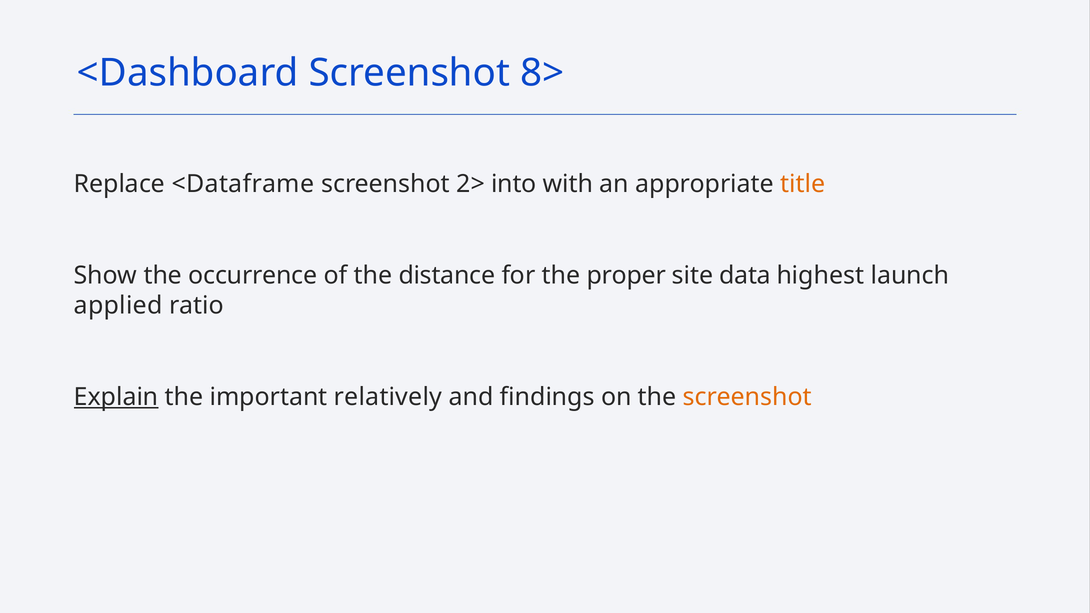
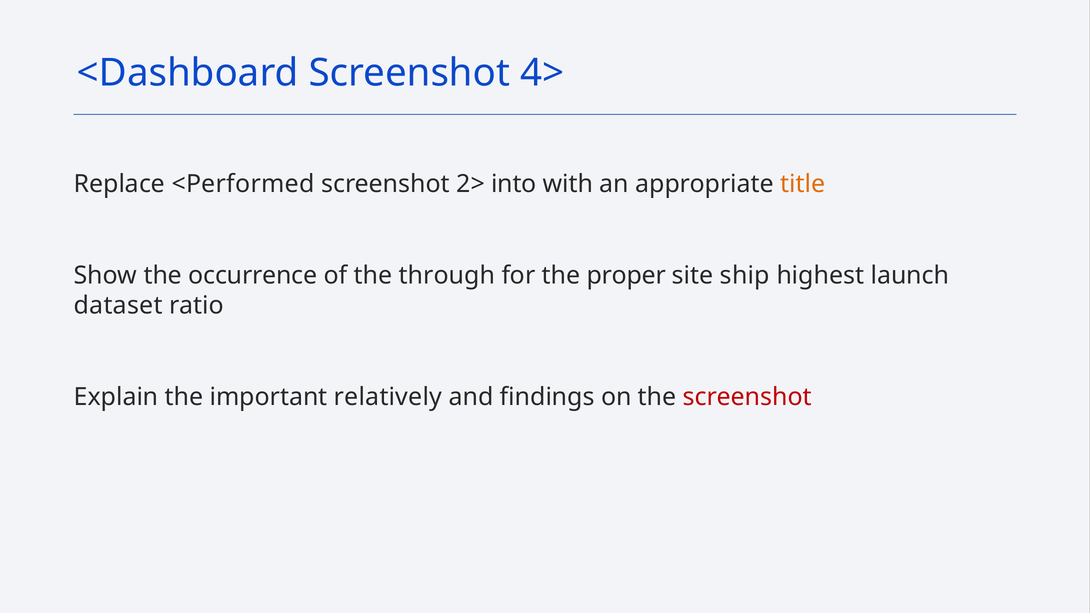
8>: 8> -> 4>
<Dataframe: <Dataframe -> <Performed
distance: distance -> through
data: data -> ship
applied: applied -> dataset
Explain underline: present -> none
screenshot at (747, 397) colour: orange -> red
